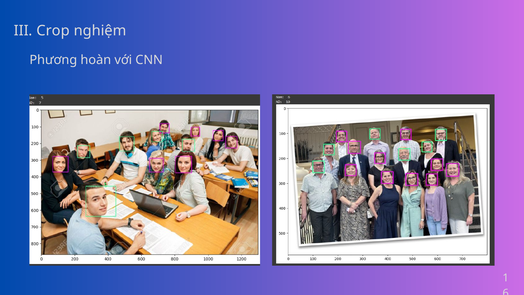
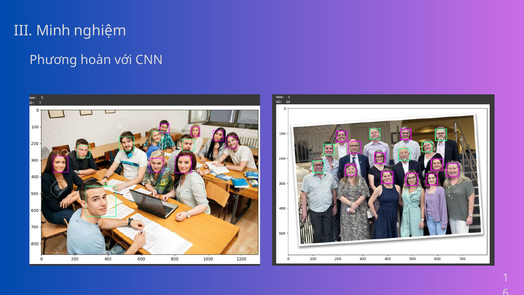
Crop: Crop -> Minh
